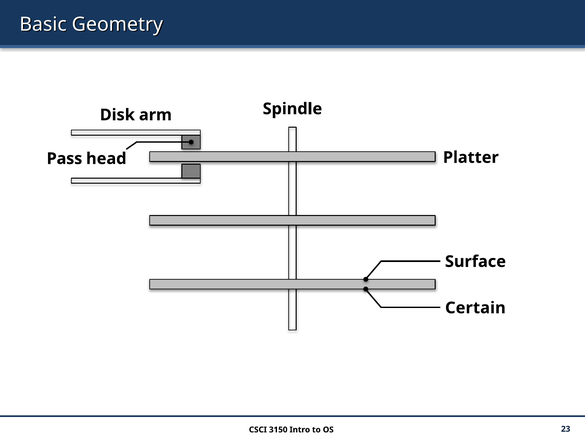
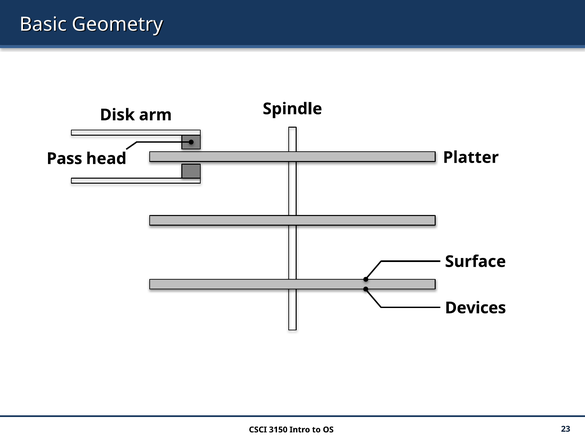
Certain: Certain -> Devices
